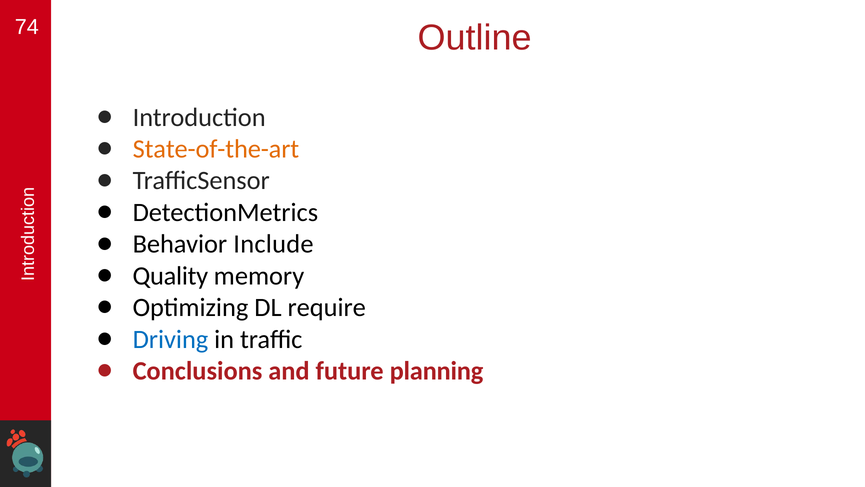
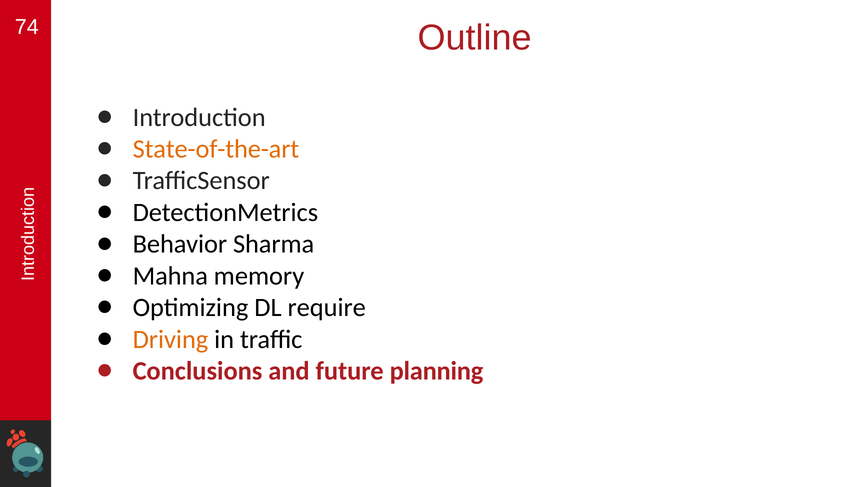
Include: Include -> Sharma
Quality: Quality -> Mahna
Driving colour: blue -> orange
